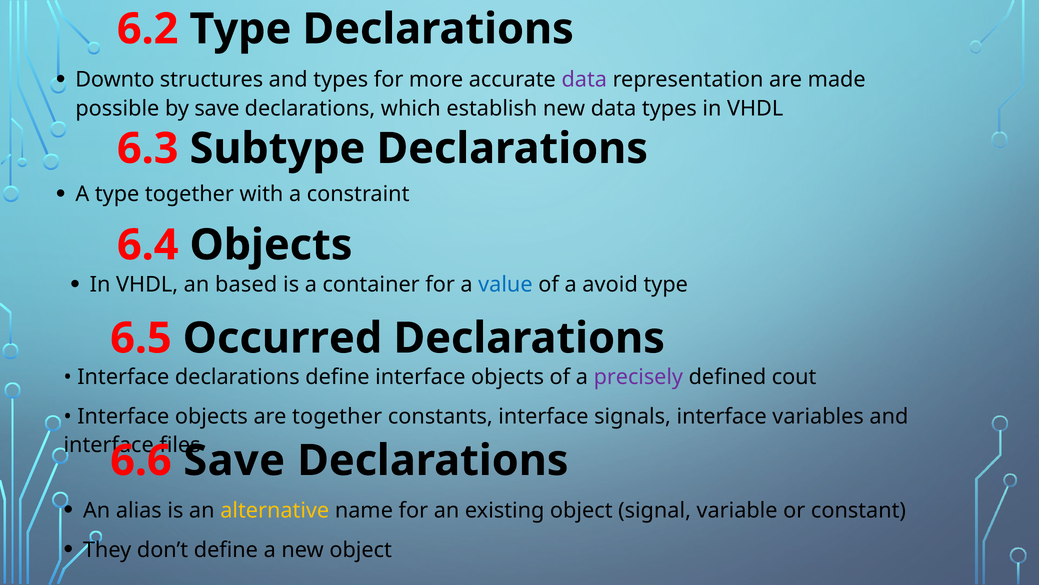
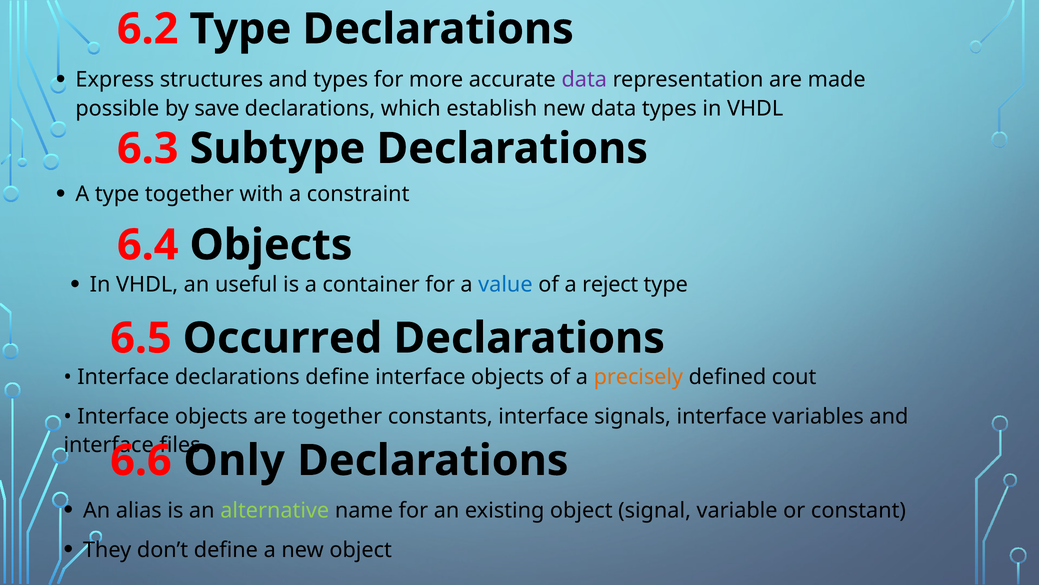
Downto: Downto -> Express
based: based -> useful
avoid: avoid -> reject
precisely colour: purple -> orange
6.6 Save: Save -> Only
alternative colour: yellow -> light green
